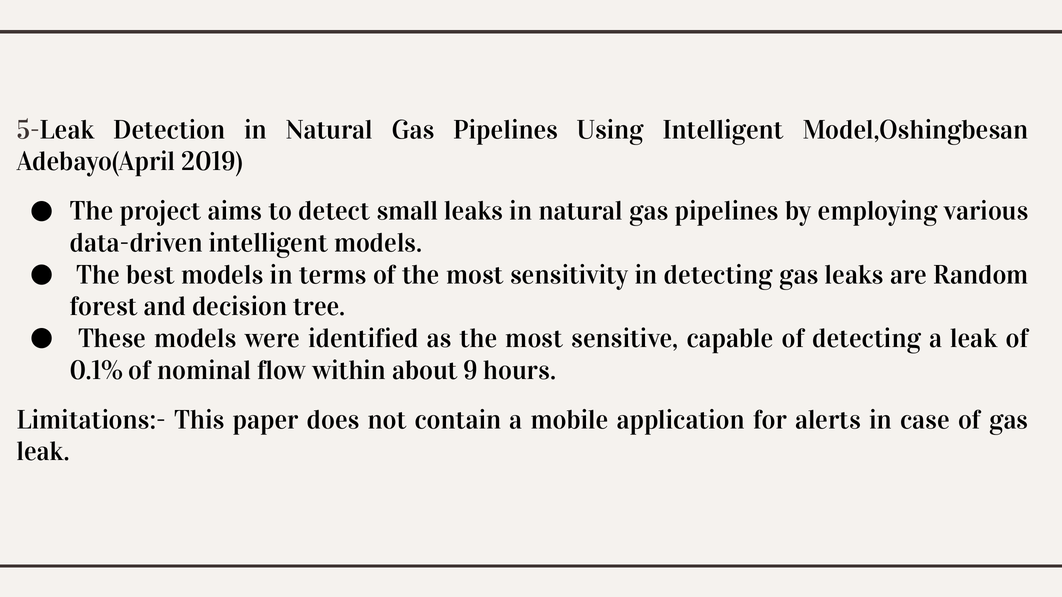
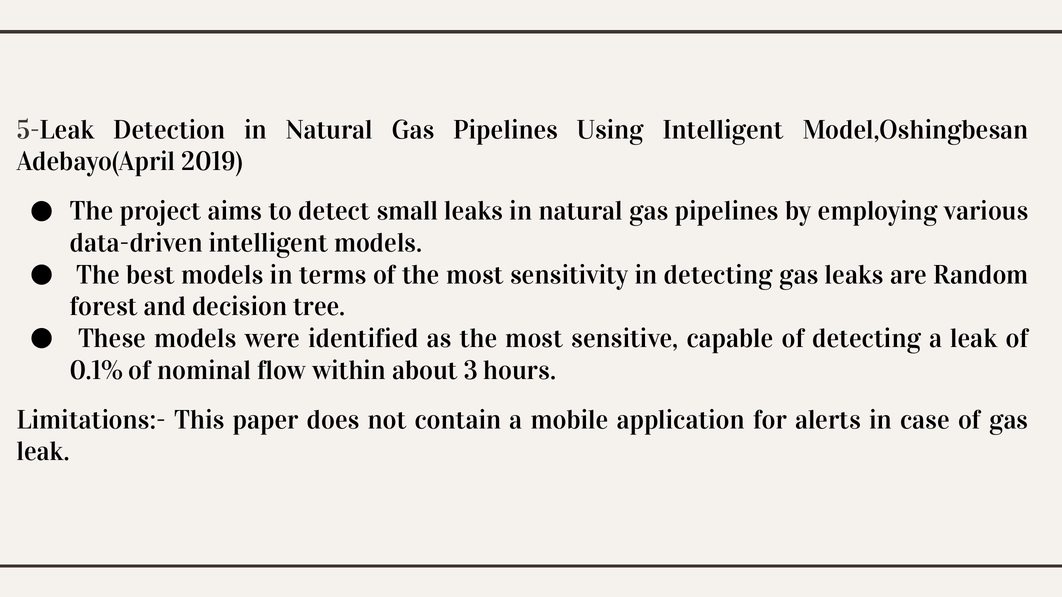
9: 9 -> 3
